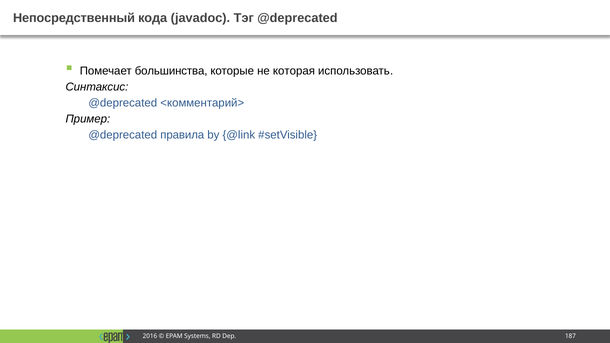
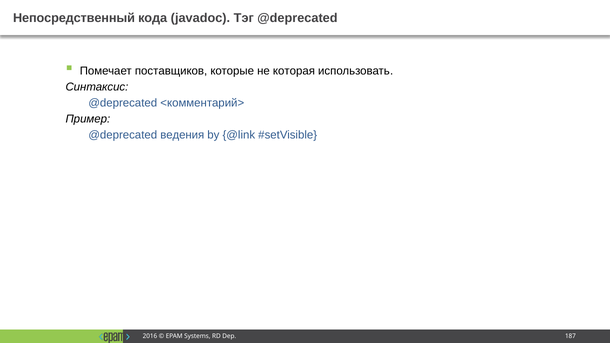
большинства: большинства -> поставщиков
правила: правила -> ведения
